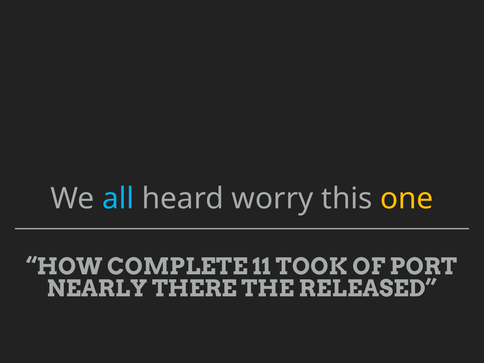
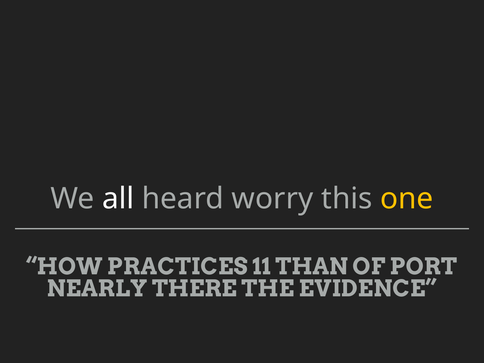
all colour: light blue -> white
COMPLETE: COMPLETE -> PRACTICES
TOOK: TOOK -> THAN
RELEASED: RELEASED -> EVIDENCE
